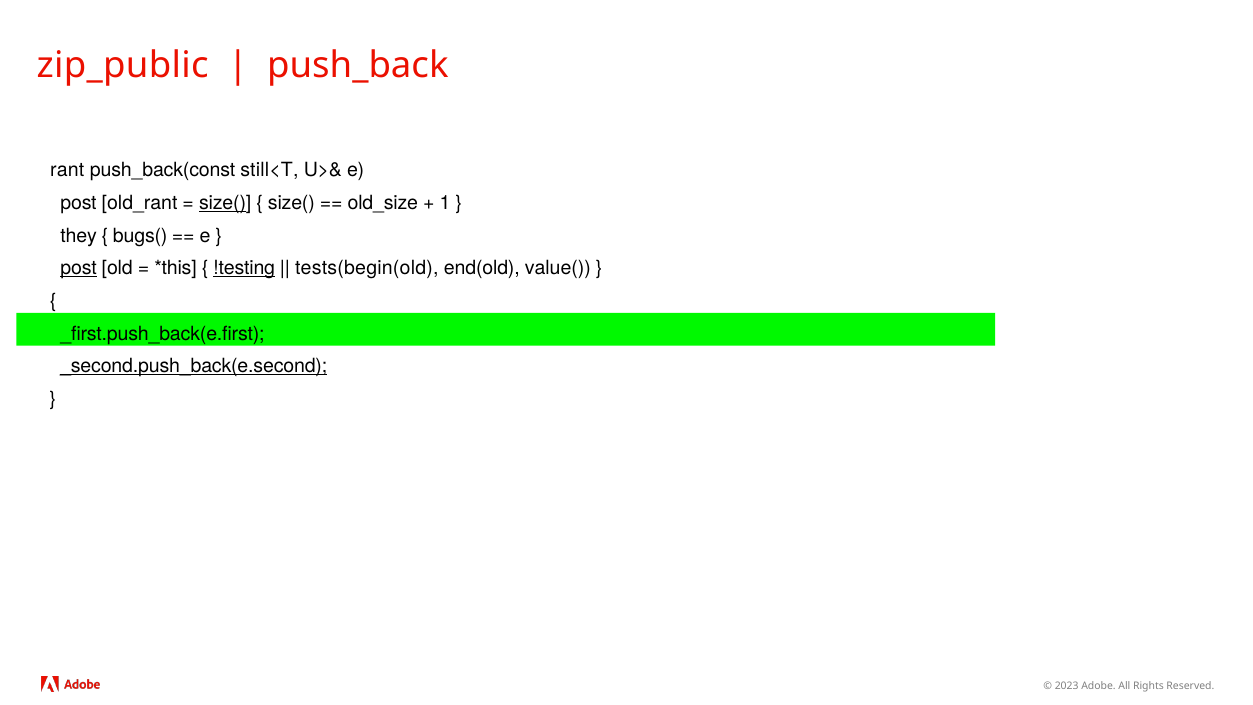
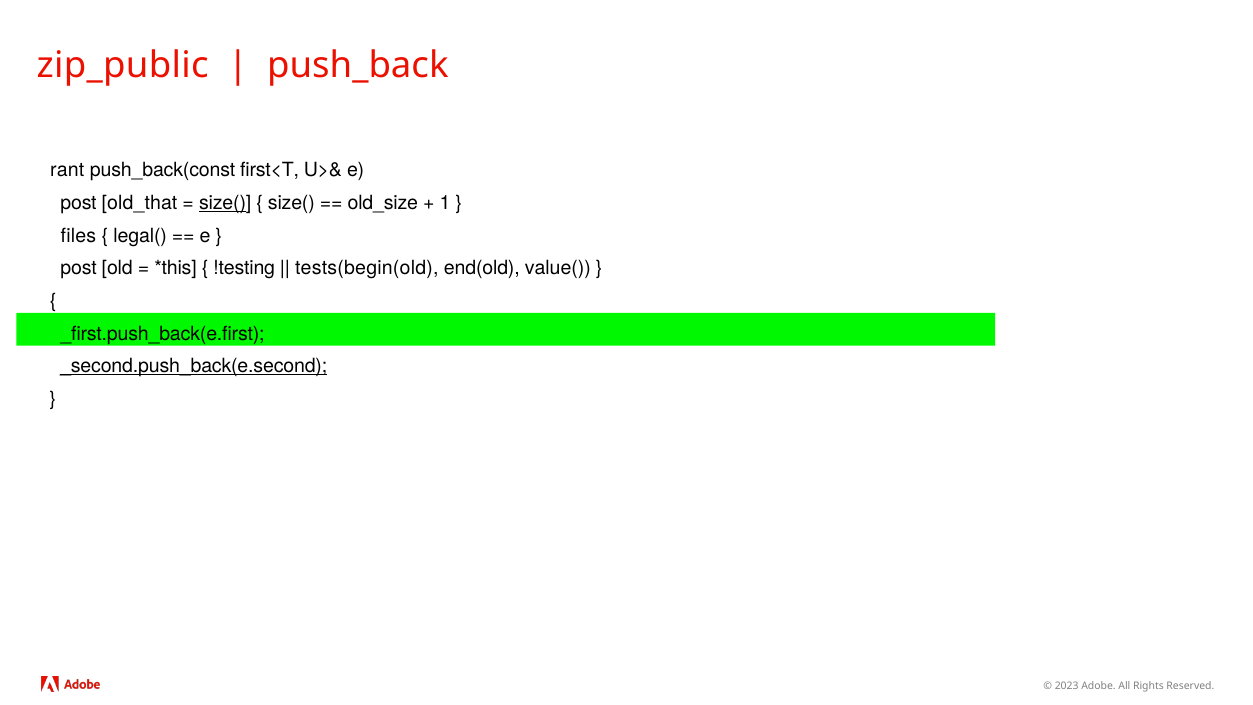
still<T: still<T -> first<T
old_rant: old_rant -> old_that
they: they -> files
bugs(: bugs( -> legal(
post at (79, 268) underline: present -> none
!testing underline: present -> none
